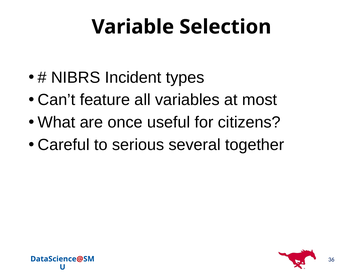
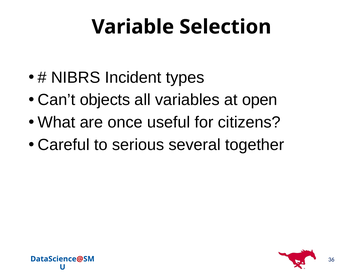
feature: feature -> objects
most: most -> open
